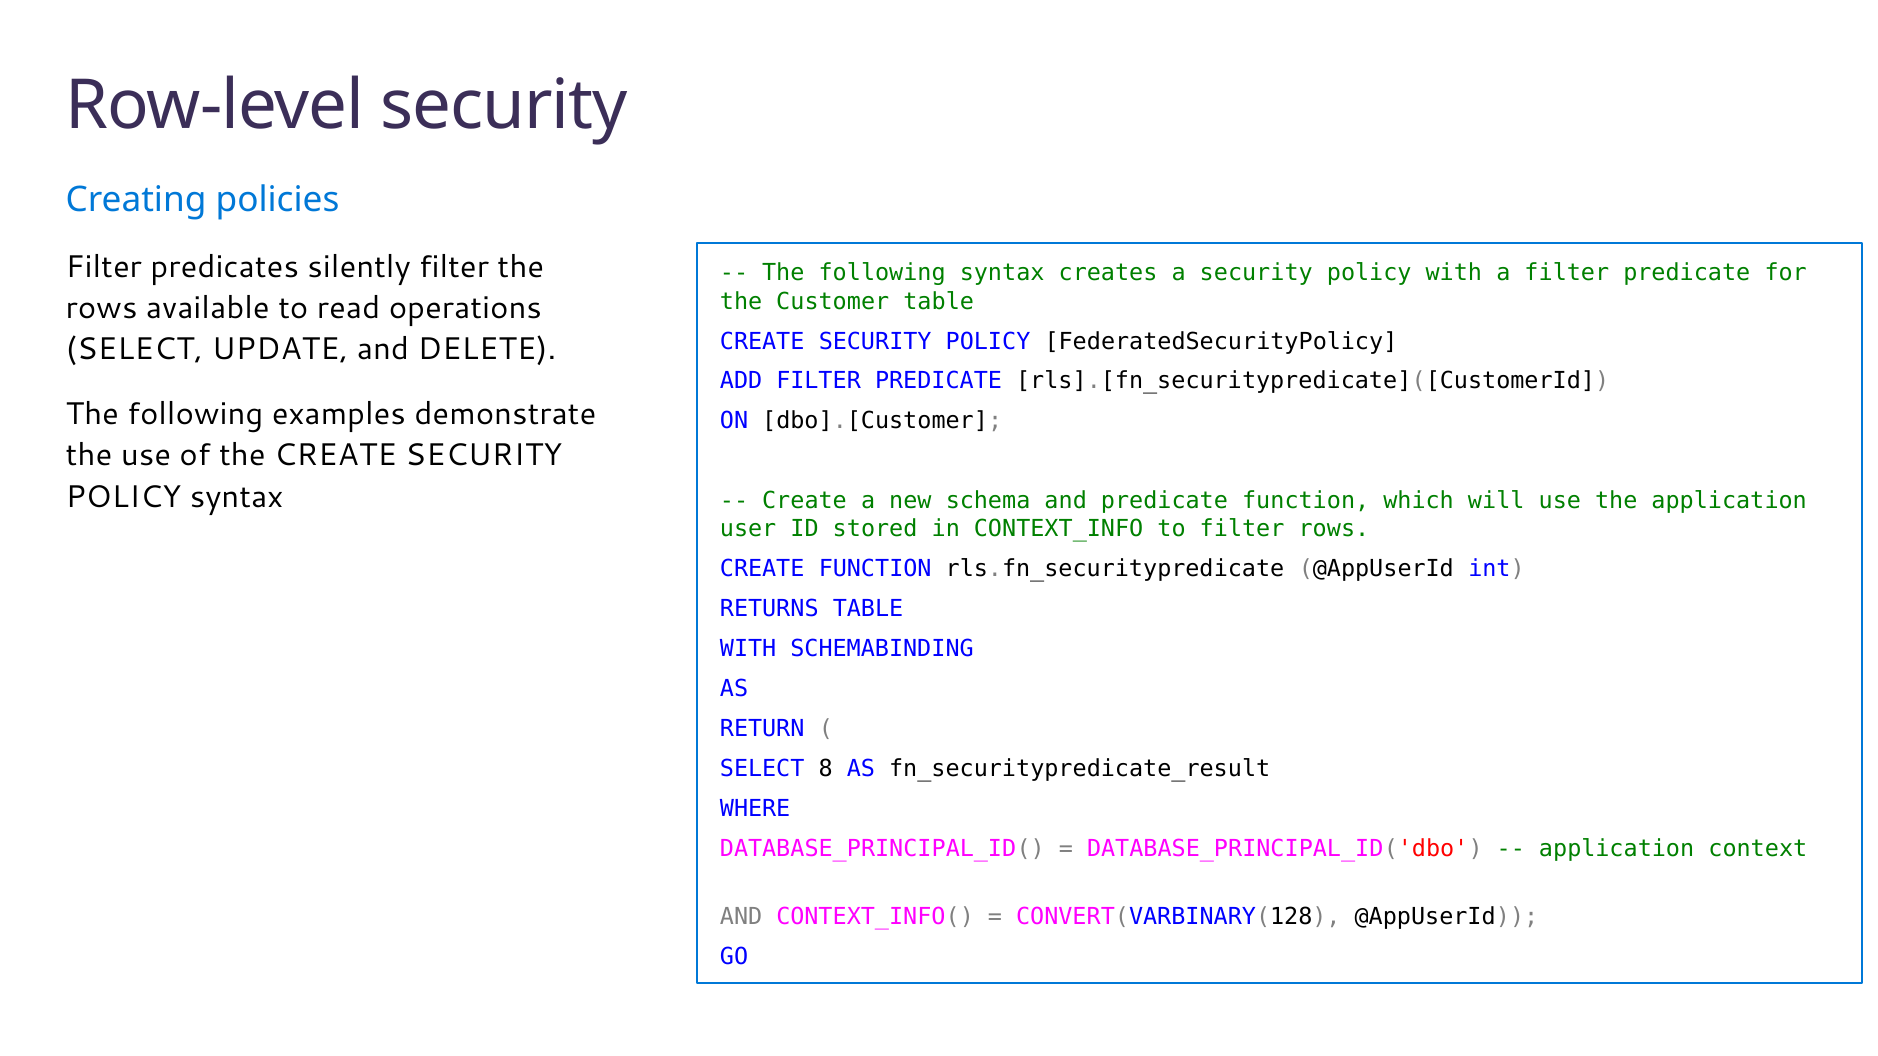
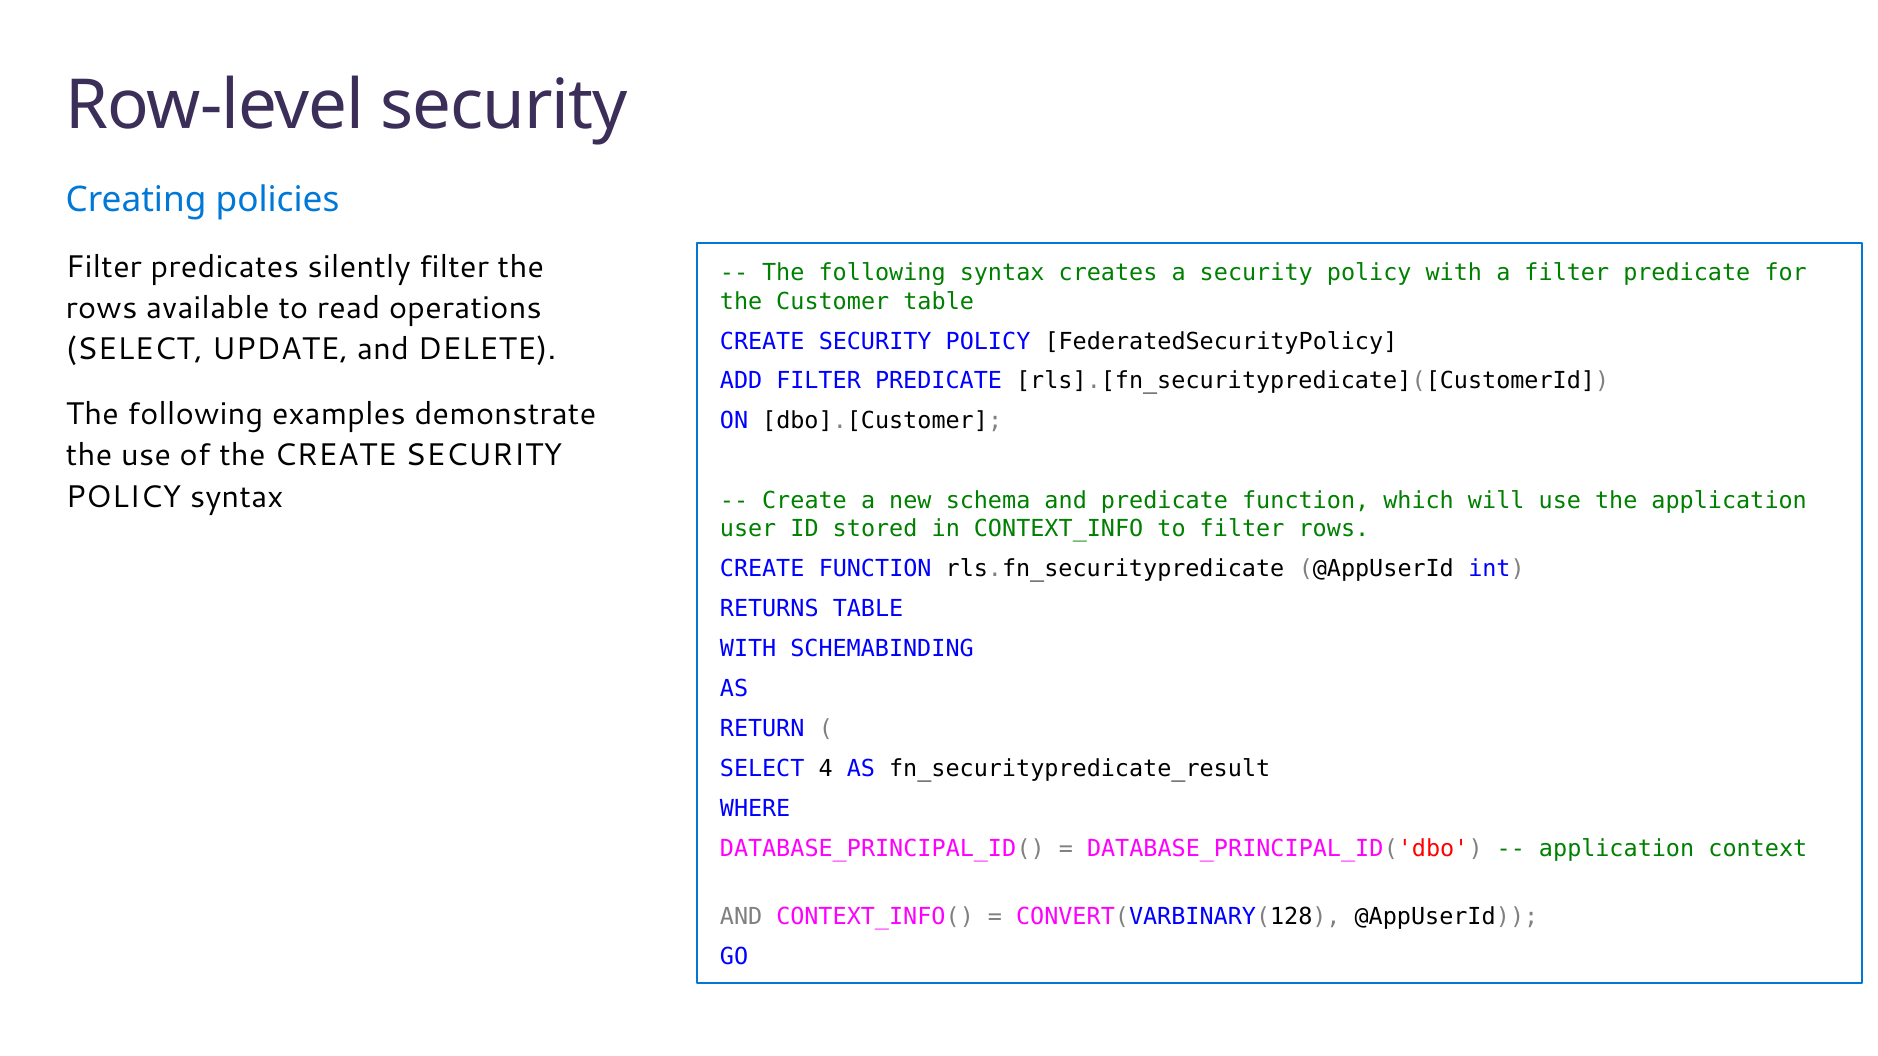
8: 8 -> 4
